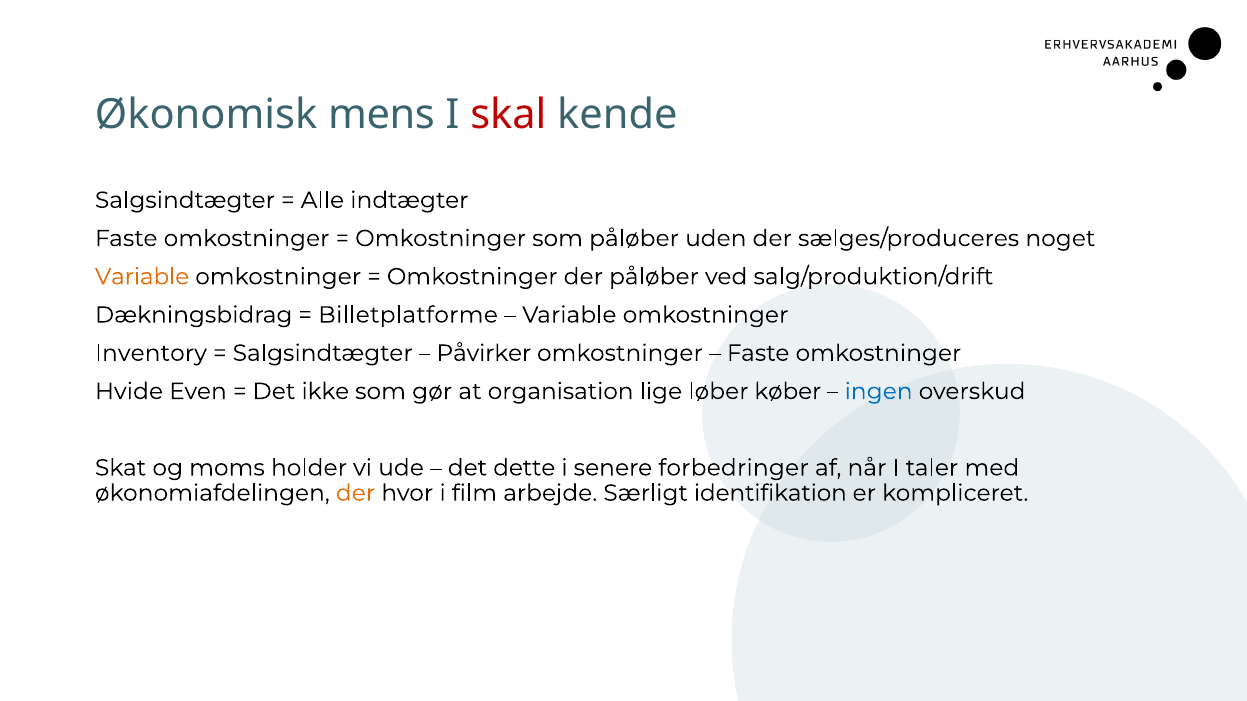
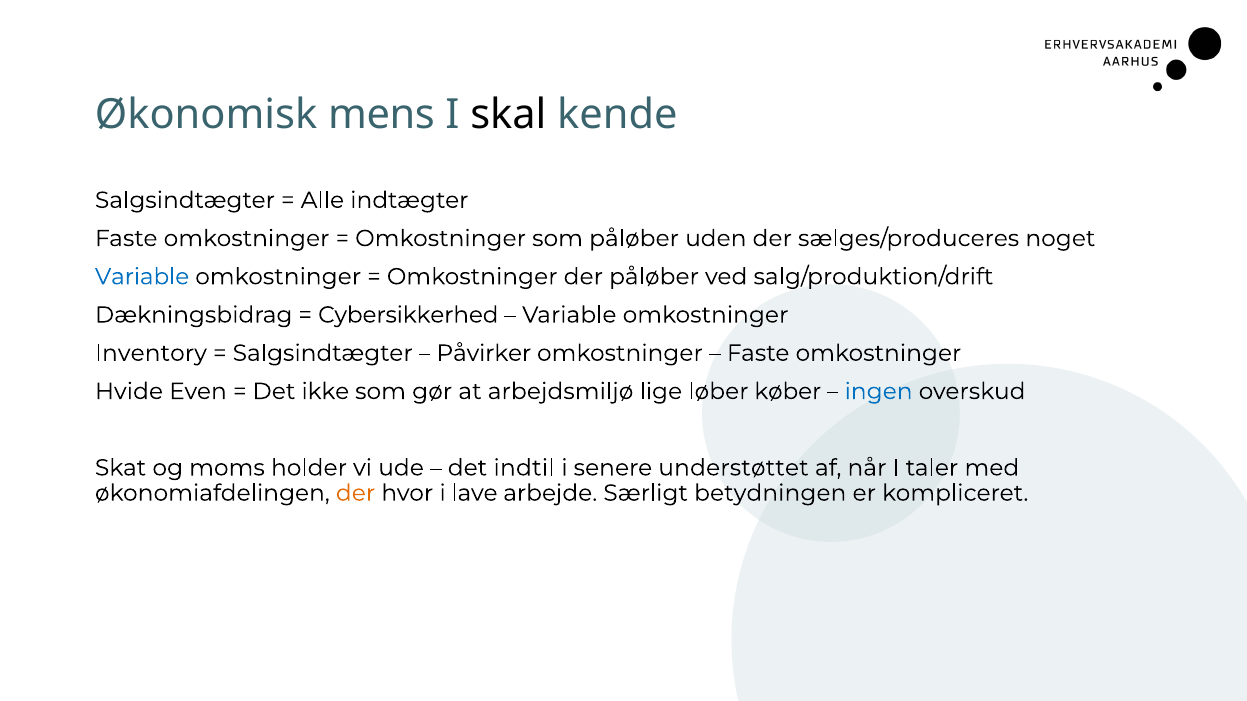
skal colour: red -> black
Variable at (142, 277) colour: orange -> blue
Billetplatforme: Billetplatforme -> Cybersikkerhed
organisation: organisation -> arbejdsmiljø
dette: dette -> indtil
forbedringer: forbedringer -> understøttet
film: film -> lave
identifikation: identifikation -> betydningen
